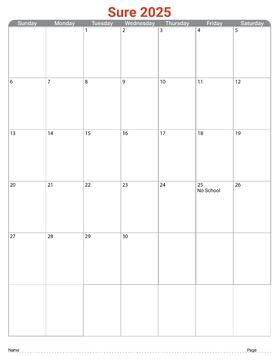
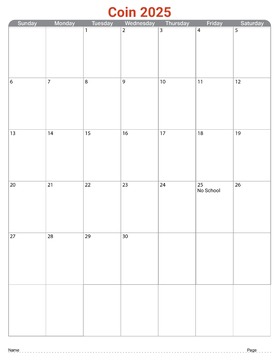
Sure: Sure -> Coin
